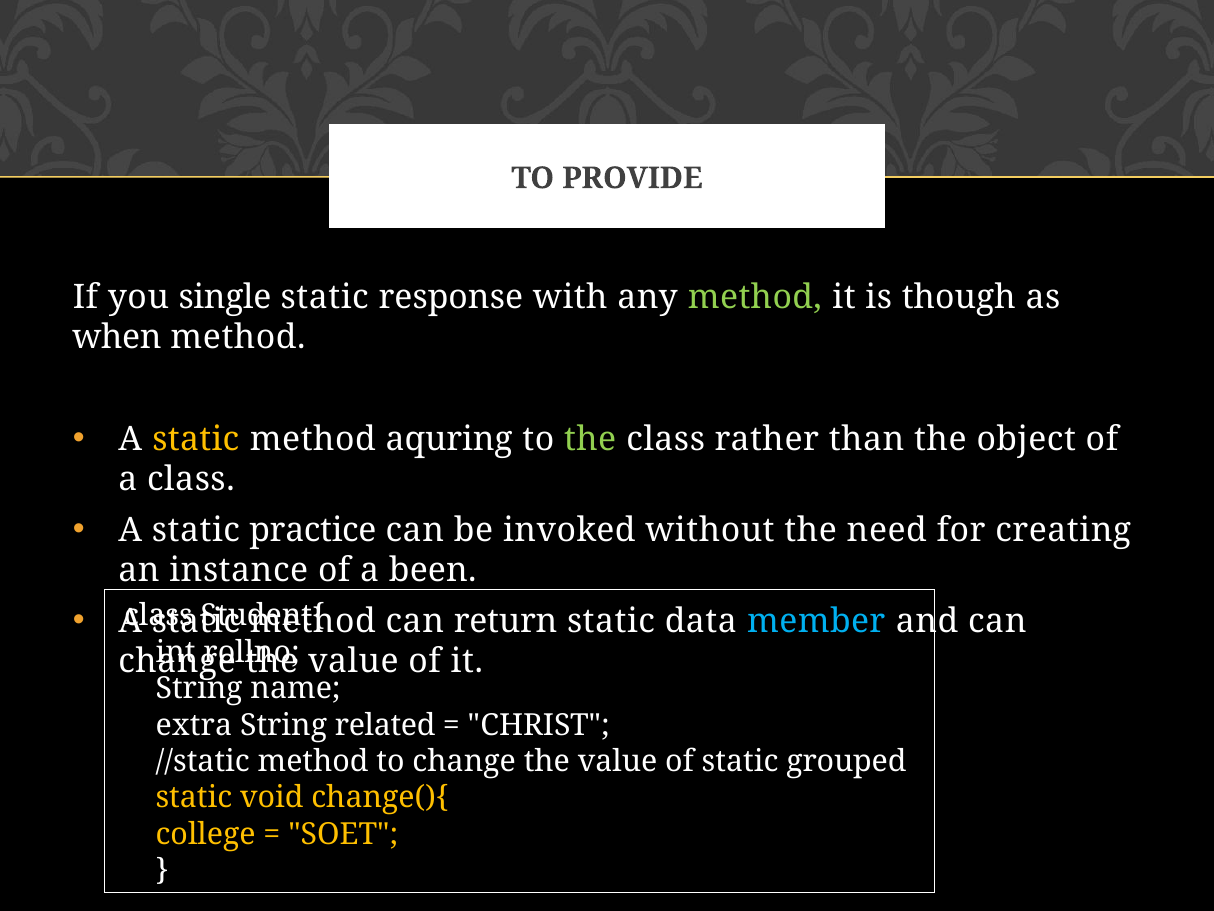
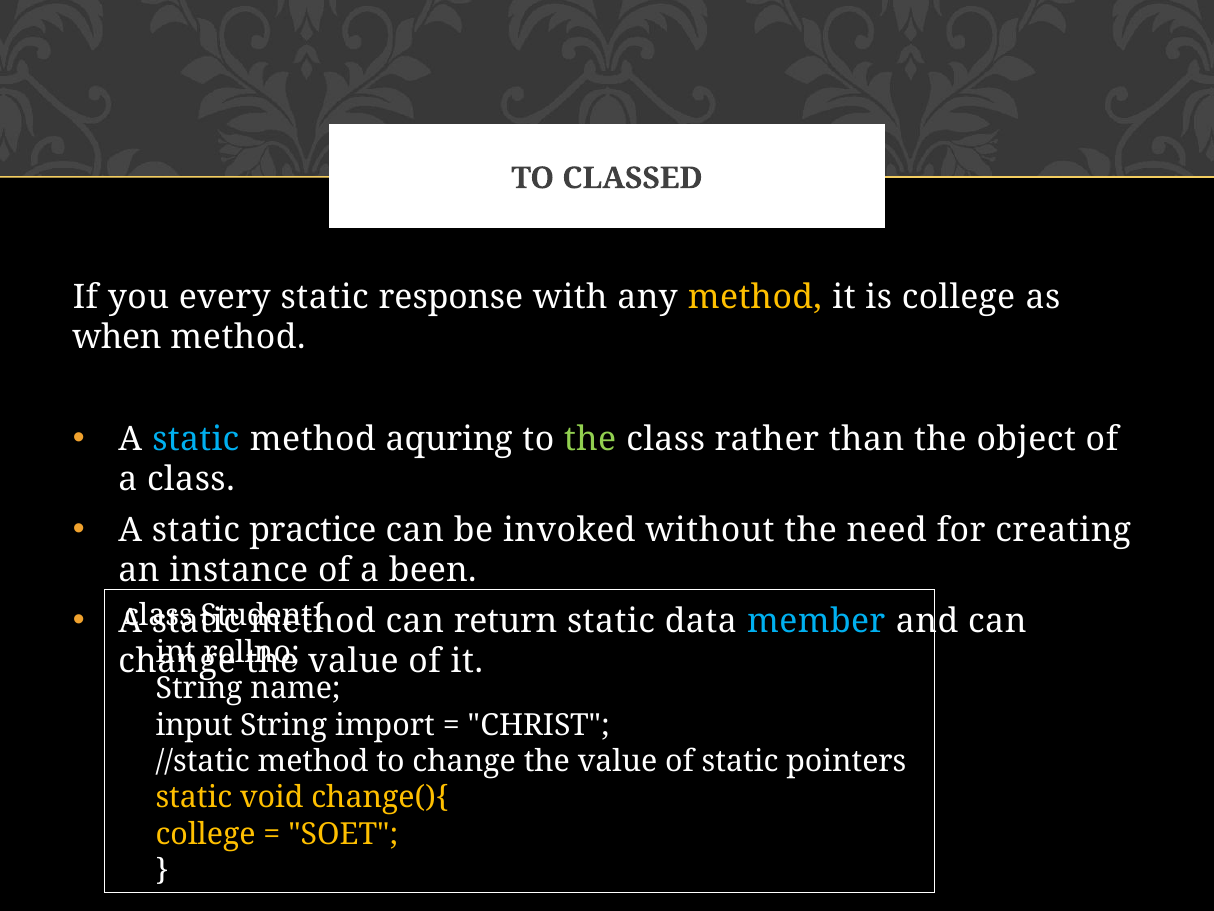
PROVIDE: PROVIDE -> CLASSED
single: single -> every
method at (755, 297) colour: light green -> yellow
is though: though -> college
static at (196, 439) colour: yellow -> light blue
extra: extra -> input
related: related -> import
grouped: grouped -> pointers
